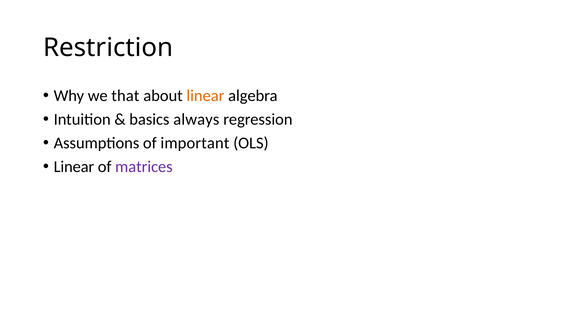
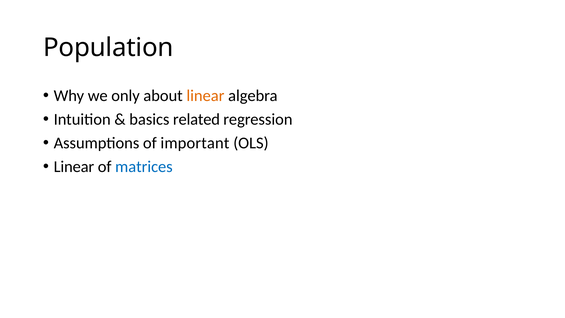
Restriction: Restriction -> Population
that: that -> only
always: always -> related
matrices colour: purple -> blue
